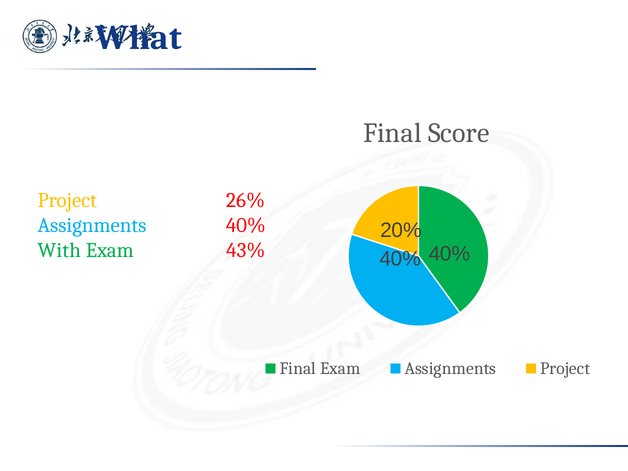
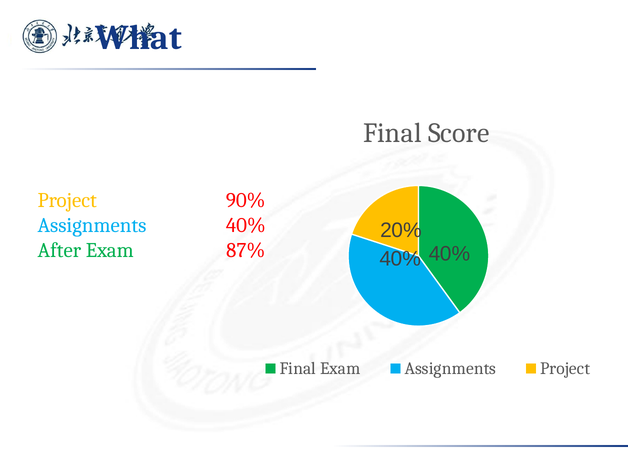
26%: 26% -> 90%
With: With -> After
43%: 43% -> 87%
